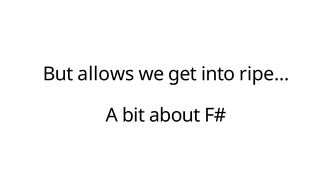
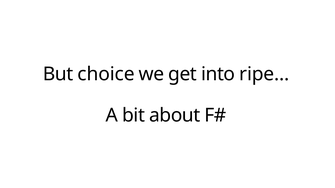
allows: allows -> choice
